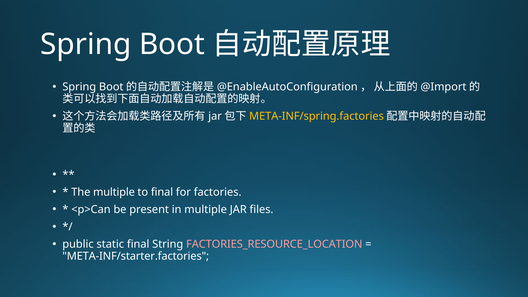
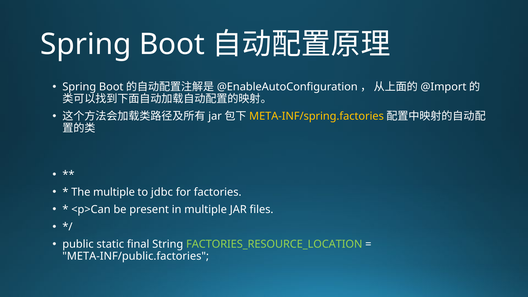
to final: final -> jdbc
FACTORIES_RESOURCE_LOCATION colour: pink -> light green
META-INF/starter.factories: META-INF/starter.factories -> META-INF/public.factories
